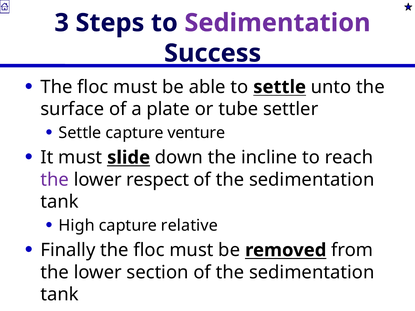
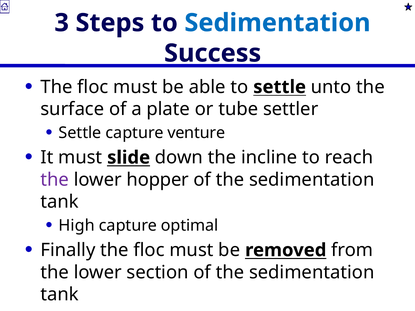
Sedimentation at (277, 23) colour: purple -> blue
lower respect: respect -> hopper
relative: relative -> optimal
